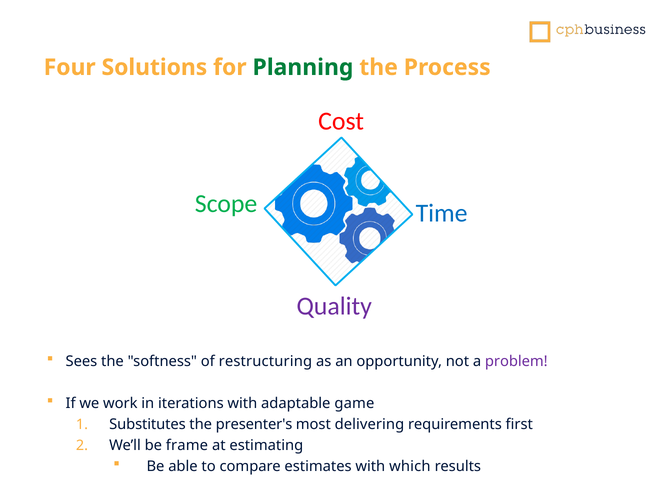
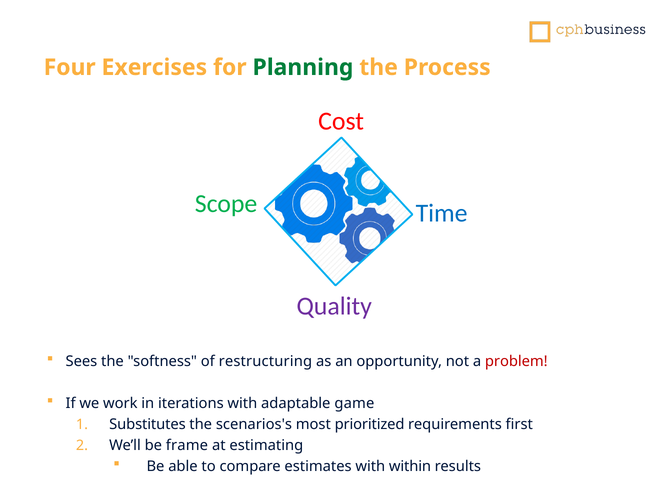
Solutions: Solutions -> Exercises
problem colour: purple -> red
presenter's: presenter's -> scenarios's
delivering: delivering -> prioritized
which: which -> within
